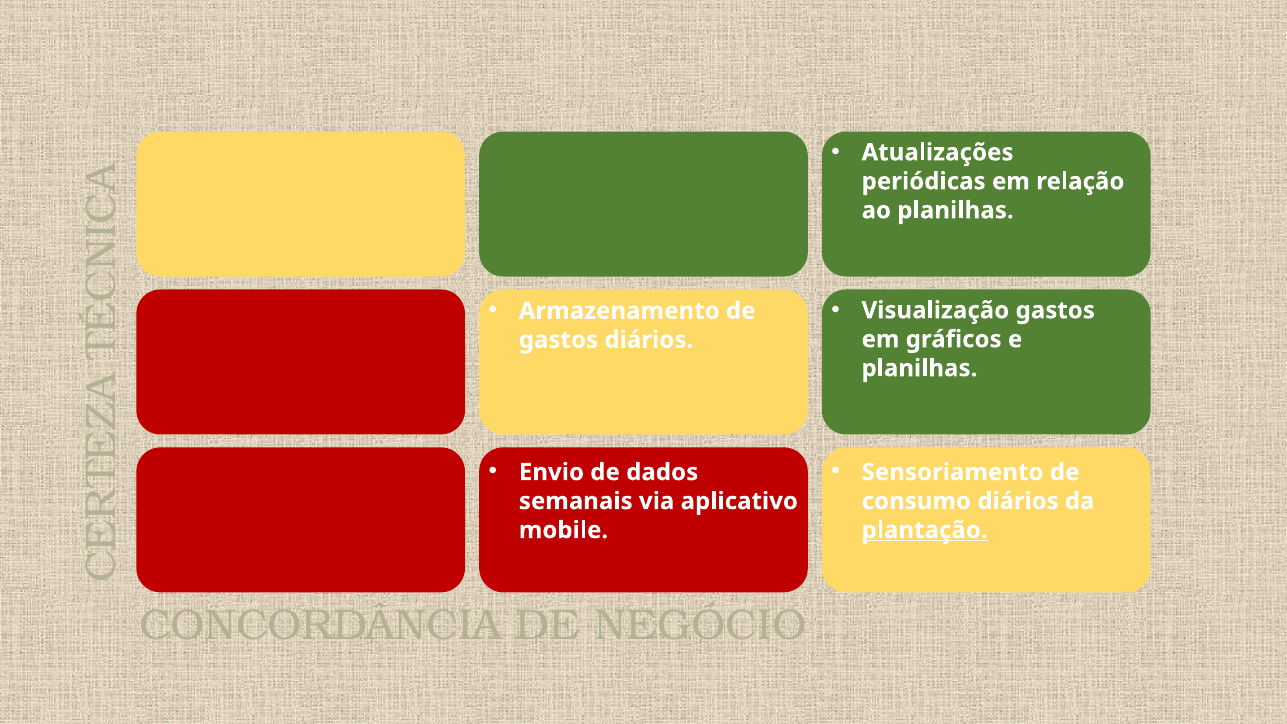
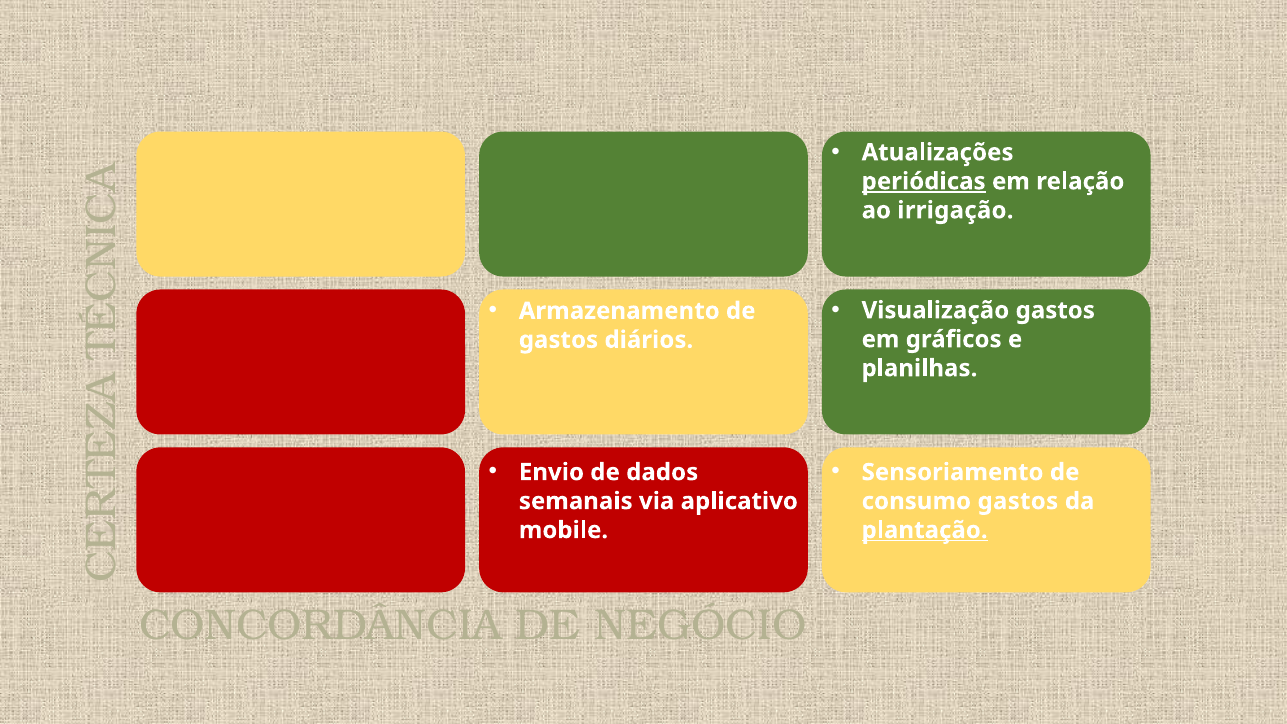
periódicas underline: none -> present
ao planilhas: planilhas -> irrigação
consumo diários: diários -> gastos
